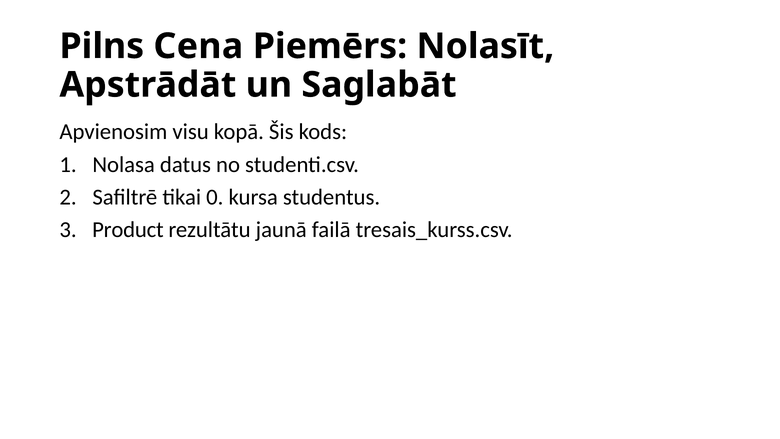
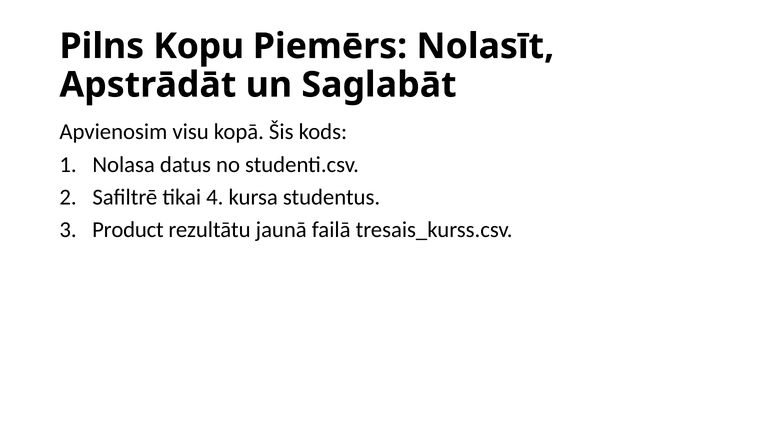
Cena: Cena -> Kopu
0: 0 -> 4
